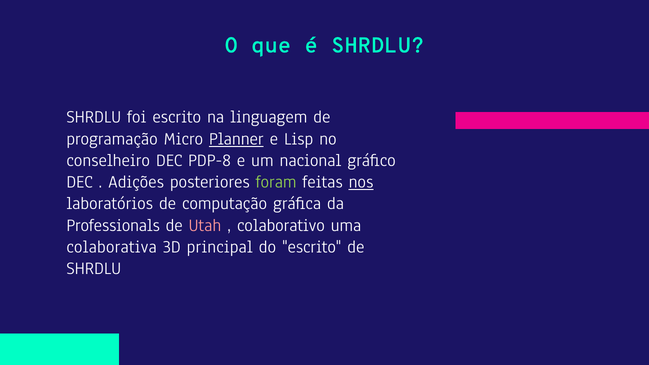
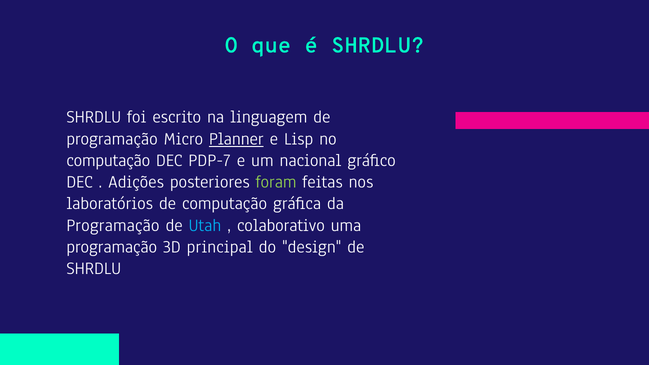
conselheiro at (108, 160): conselheiro -> computação
PDP-8: PDP-8 -> PDP-7
nos underline: present -> none
Professionals at (113, 225): Professionals -> Programação
Utah colour: pink -> light blue
colaborativa at (112, 247): colaborativa -> programação
do escrito: escrito -> design
